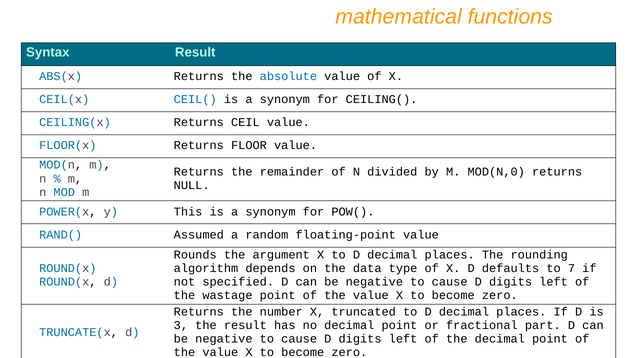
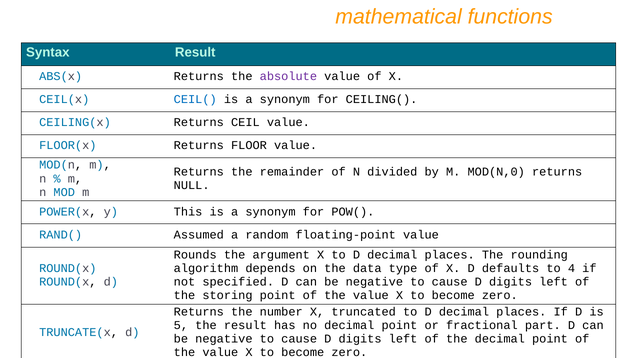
absolute colour: blue -> purple
7: 7 -> 4
wastage: wastage -> storing
3: 3 -> 5
